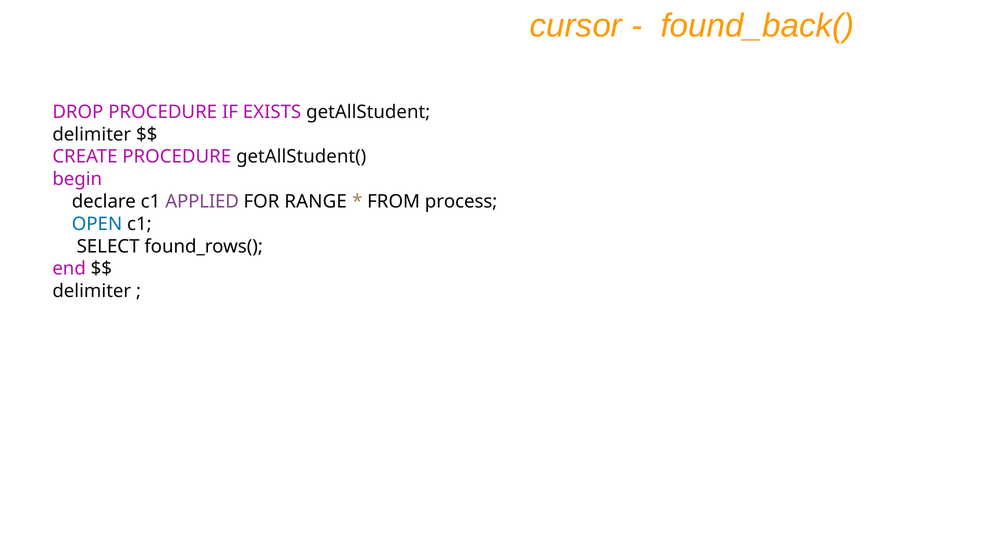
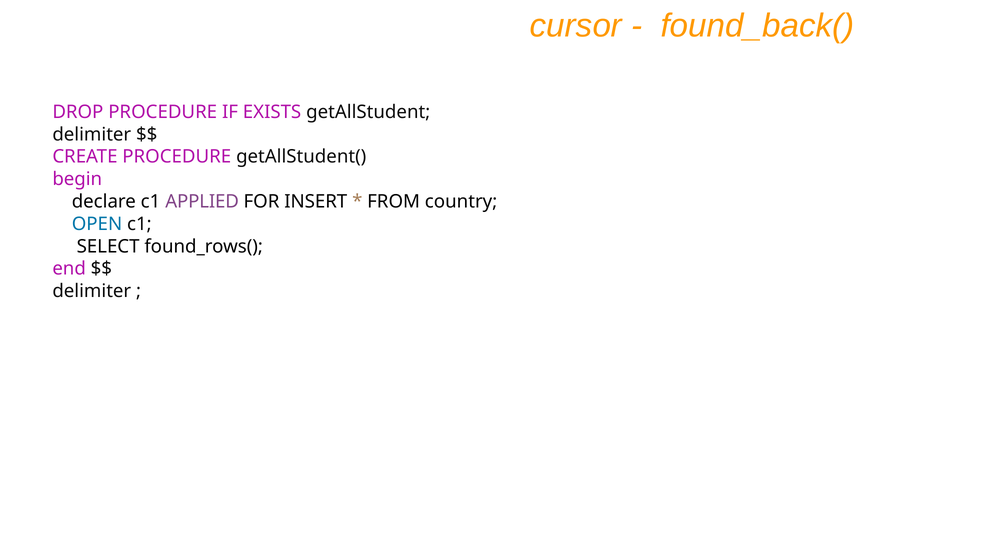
RANGE: RANGE -> INSERT
process: process -> country
